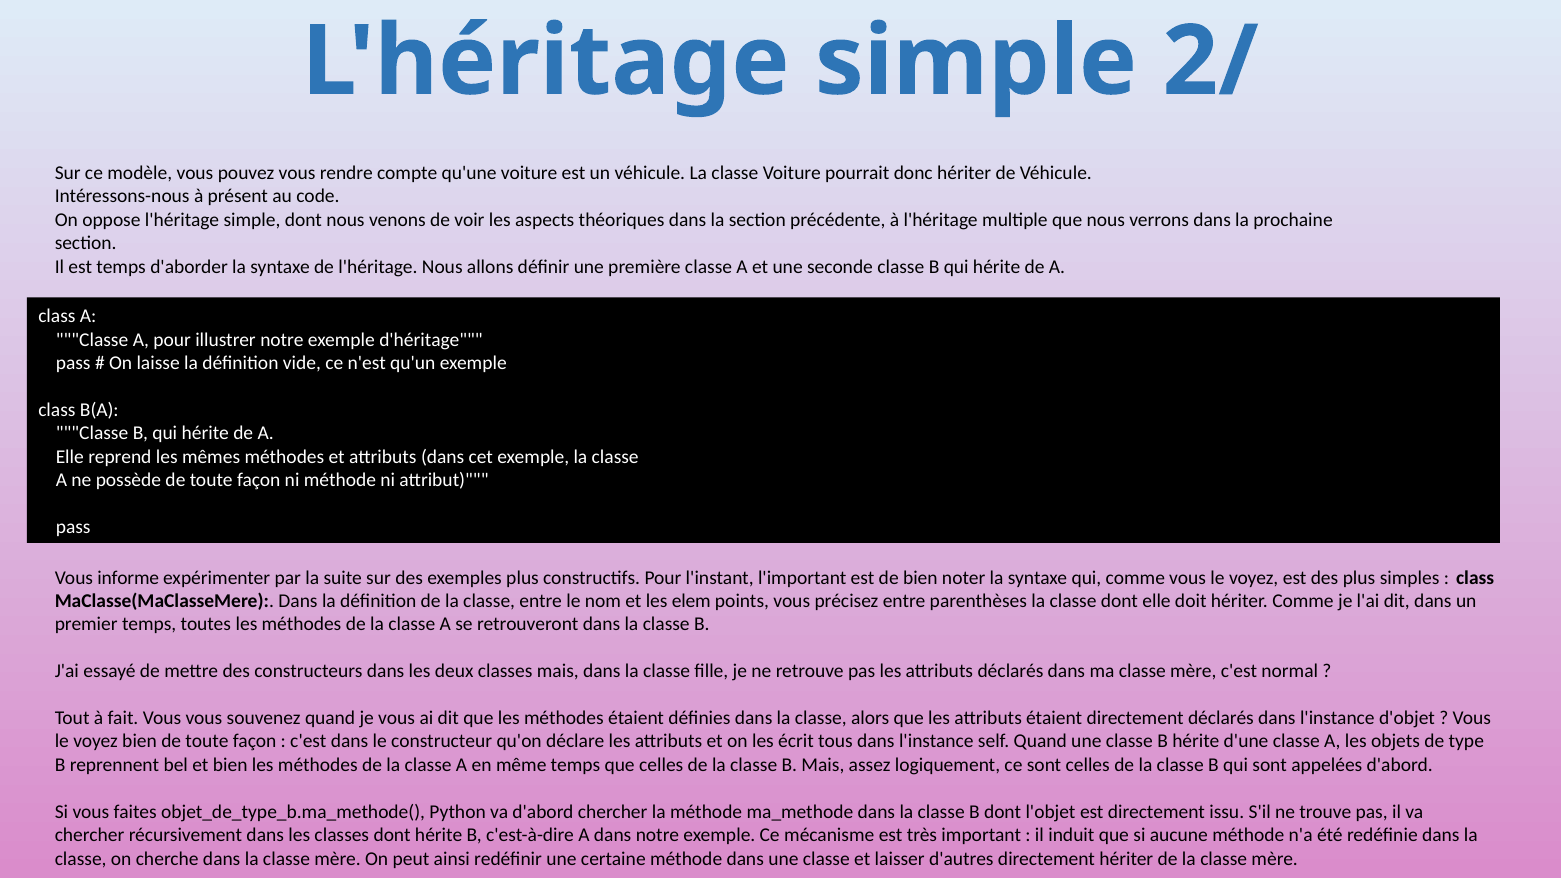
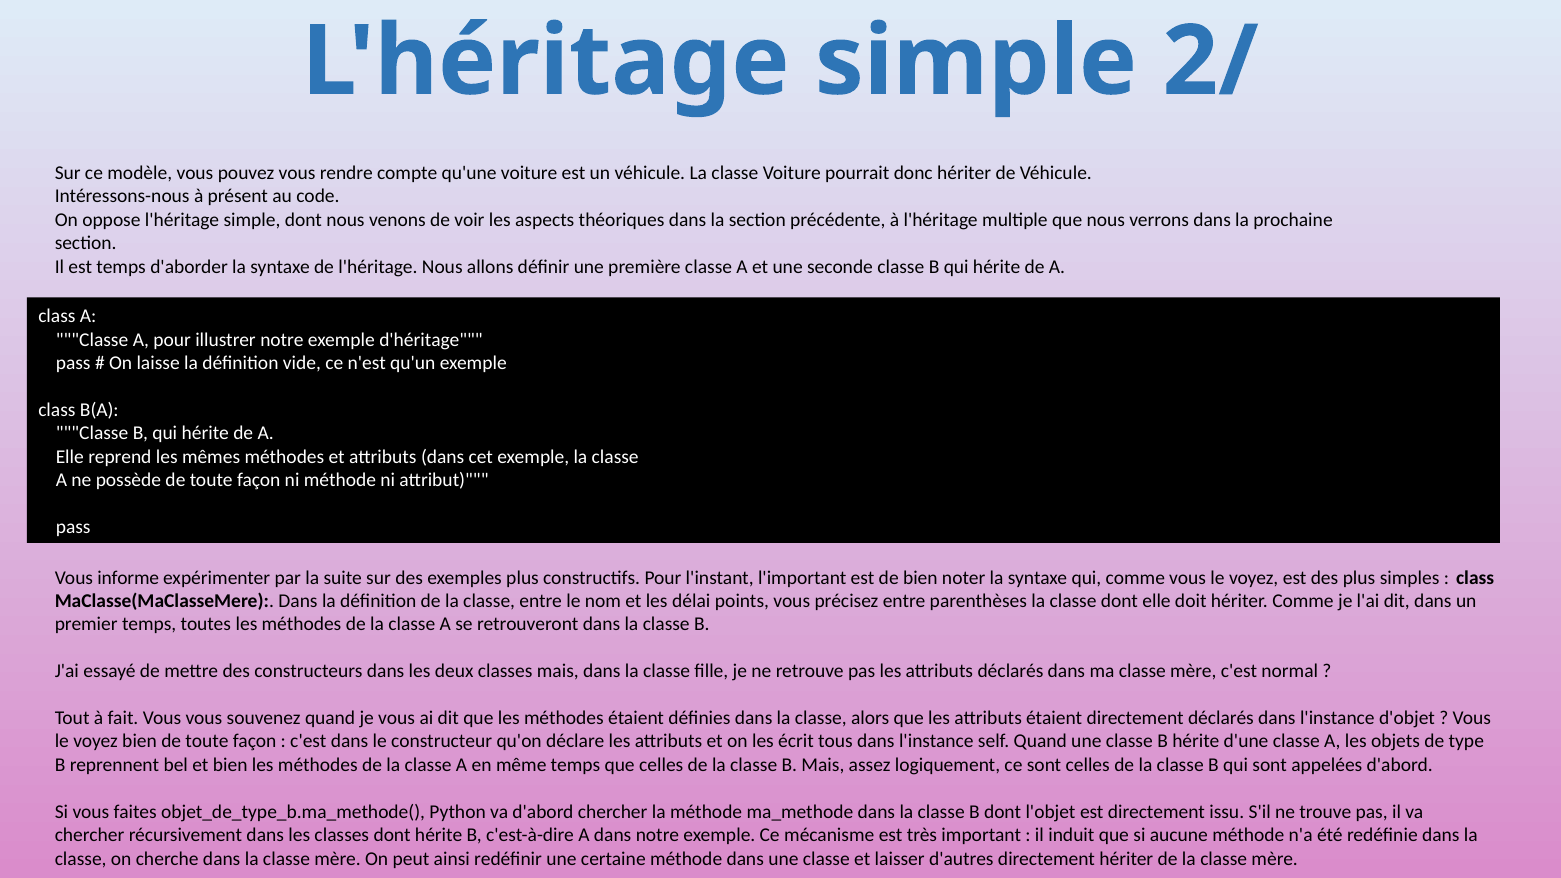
elem: elem -> délai
